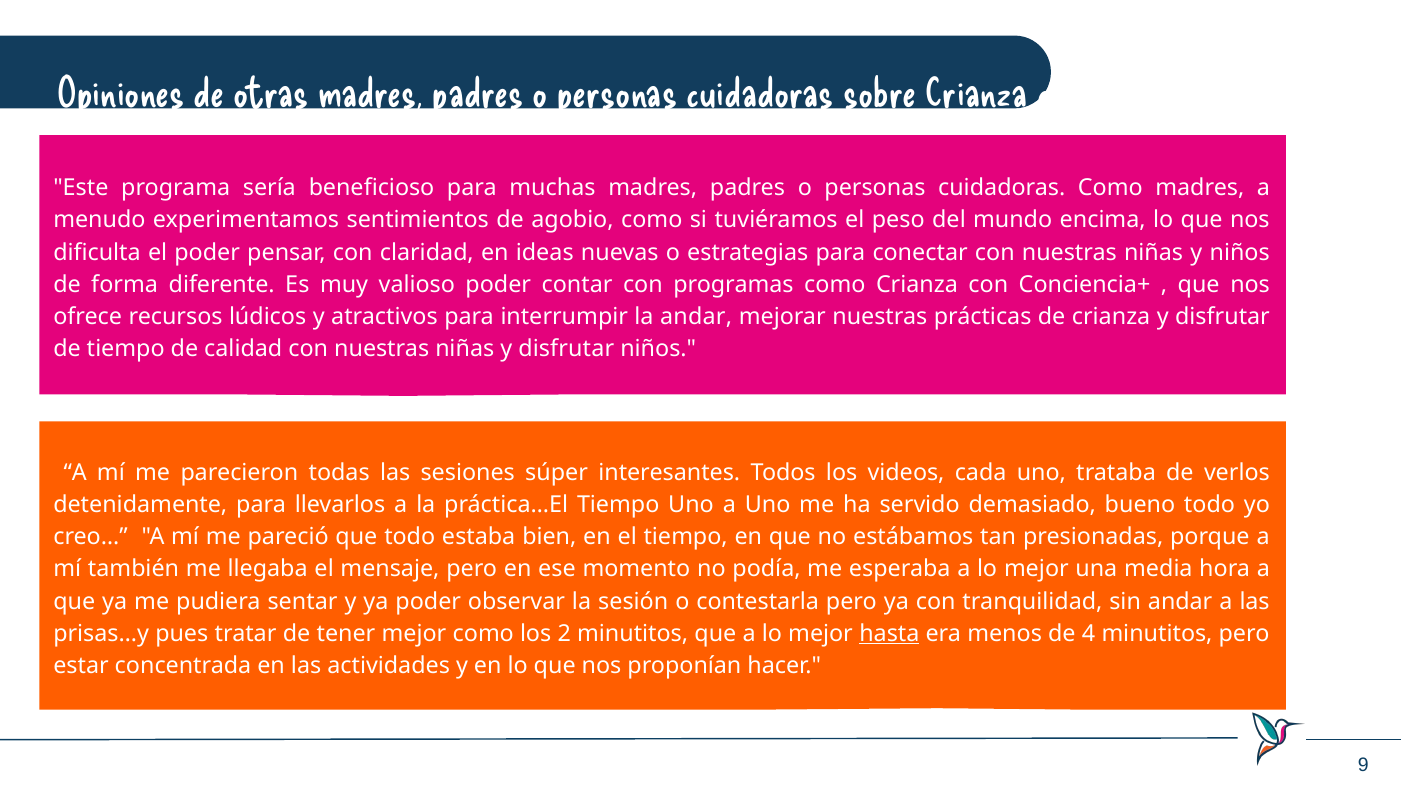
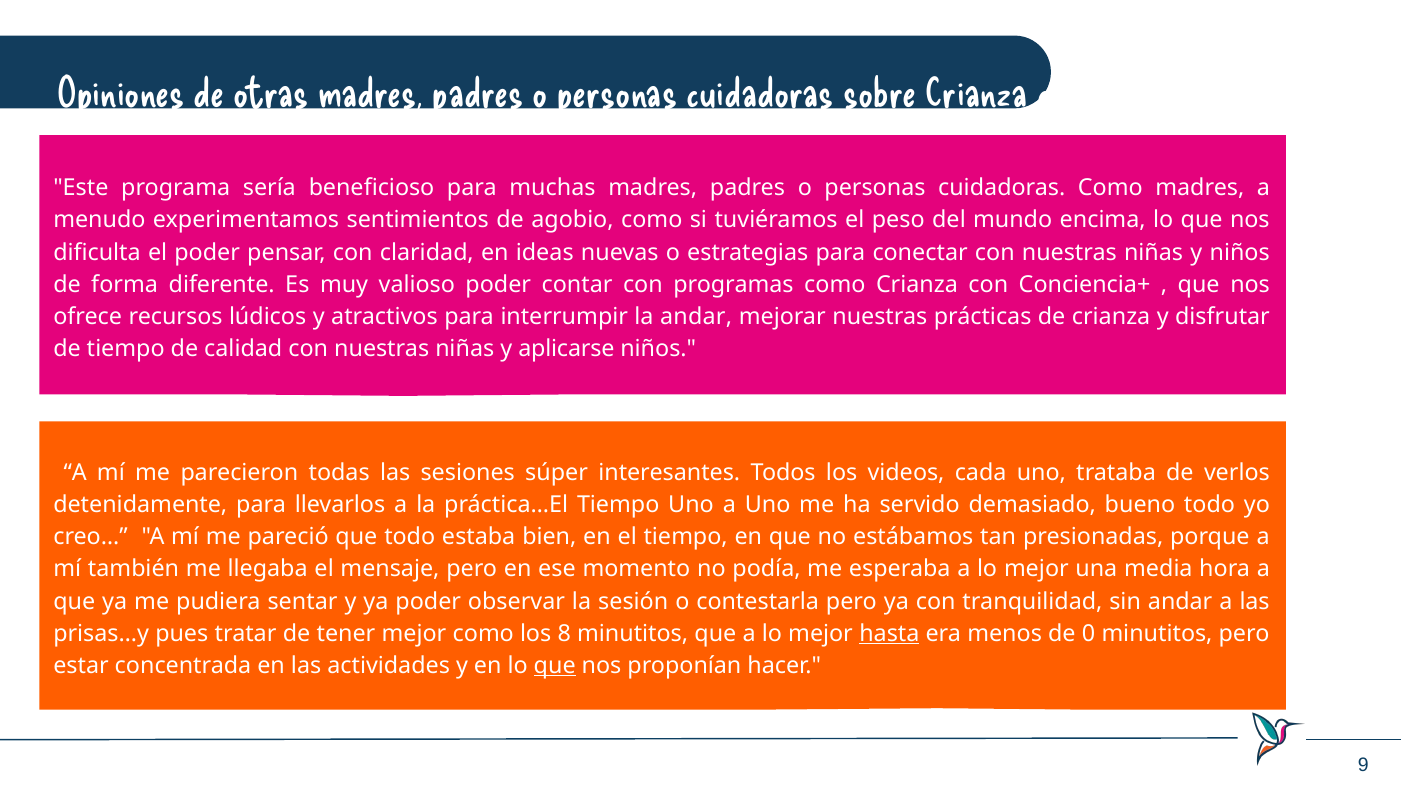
niñas y disfrutar: disfrutar -> aplicarse
2: 2 -> 8
4: 4 -> 0
que at (555, 666) underline: none -> present
